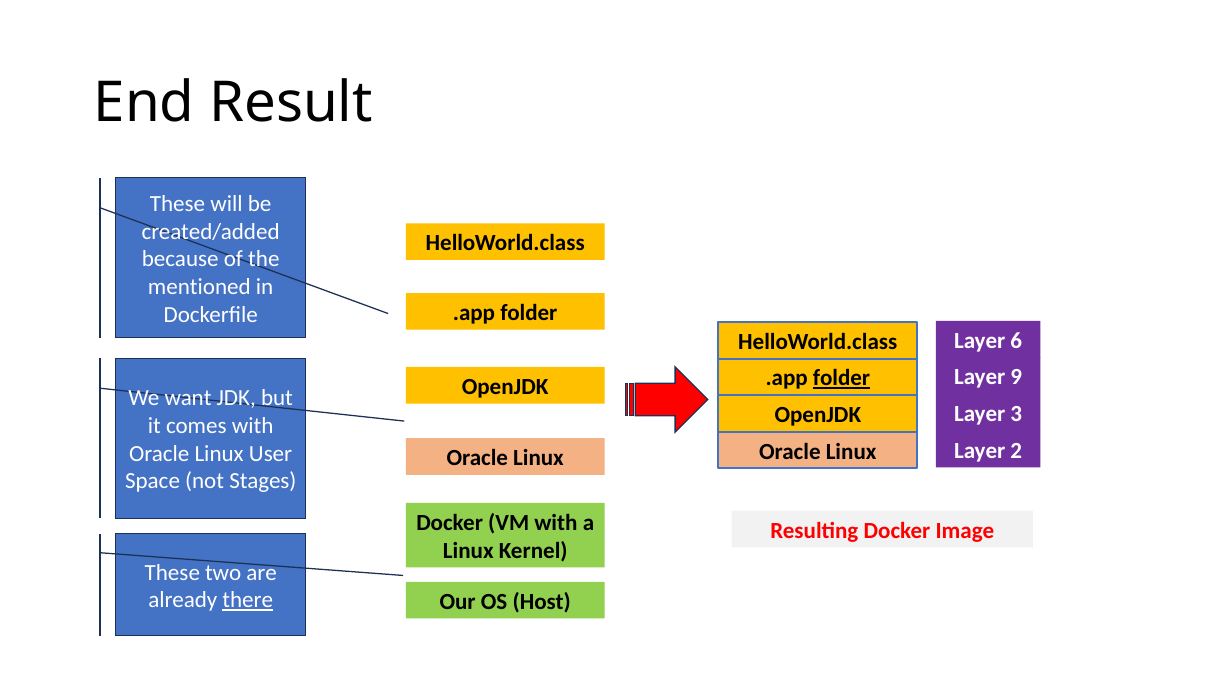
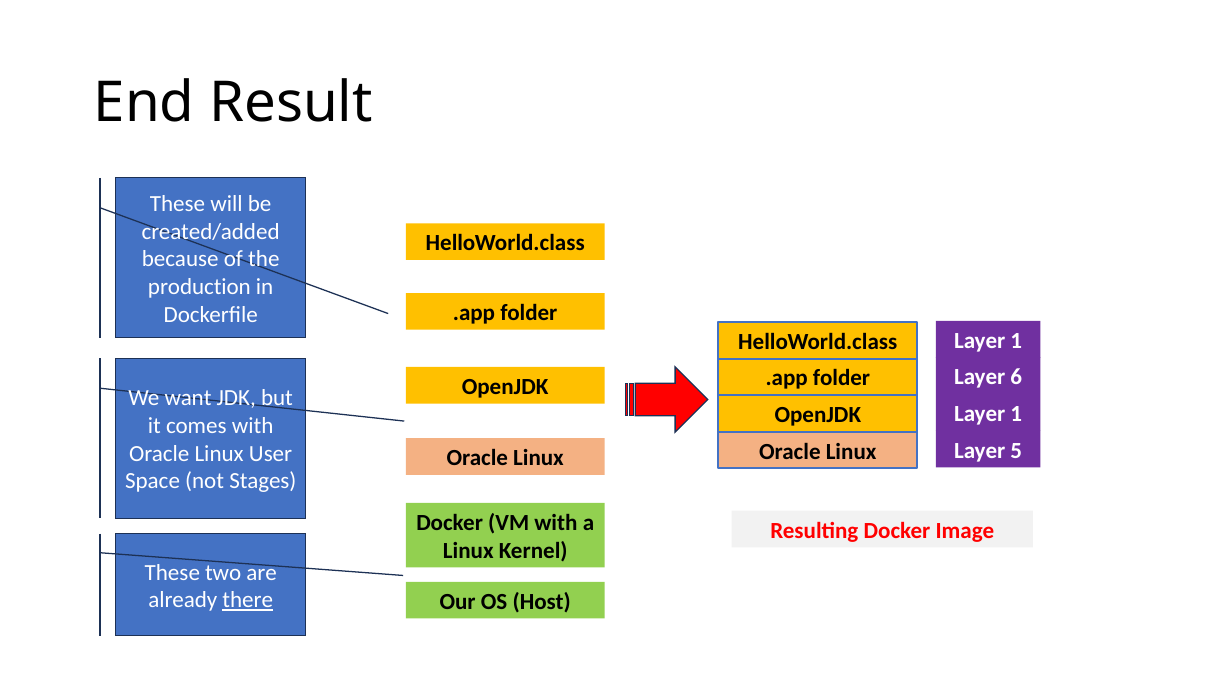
mentioned: mentioned -> production
6 at (1016, 341): 6 -> 1
9: 9 -> 6
folder at (842, 378) underline: present -> none
3 at (1016, 414): 3 -> 1
2: 2 -> 5
